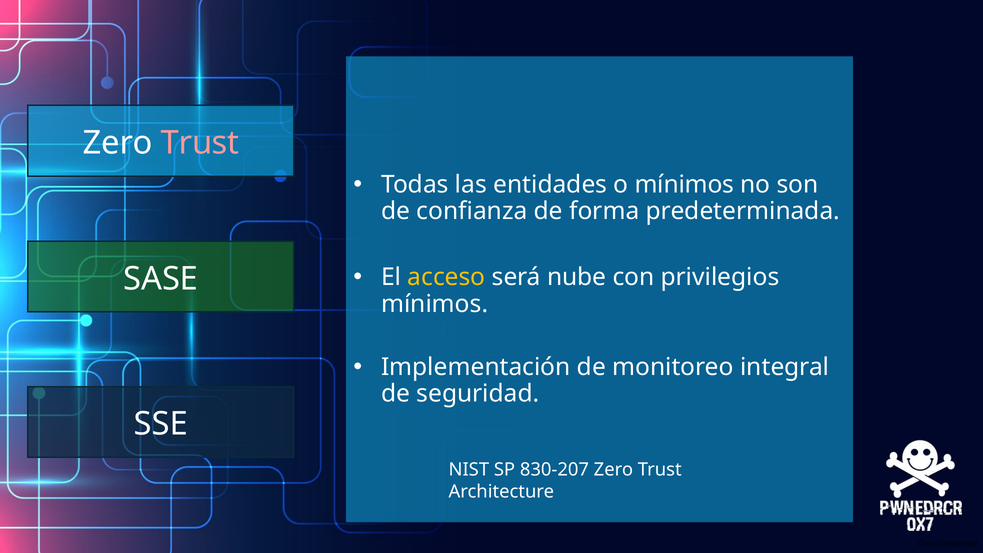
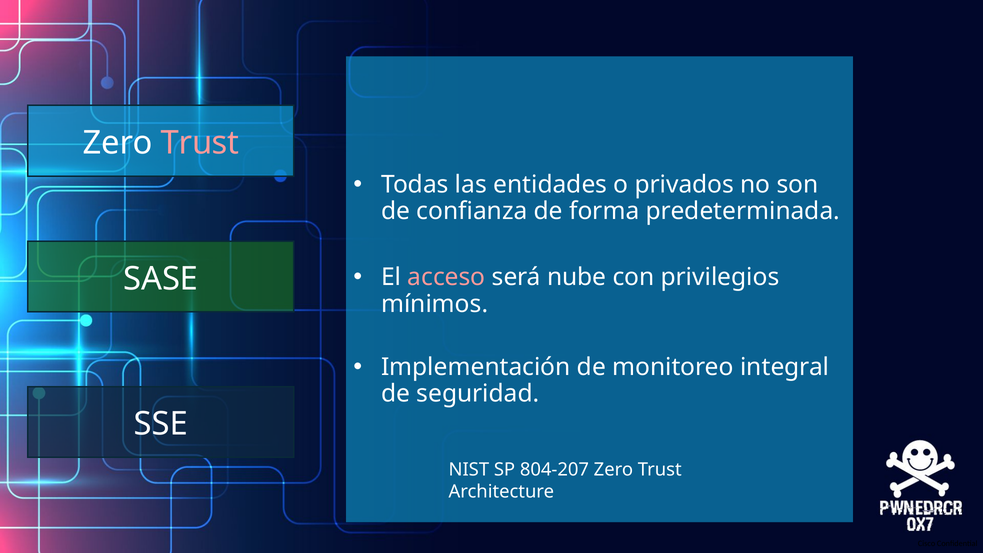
o mínimos: mínimos -> privados
acceso colour: yellow -> pink
830-207: 830-207 -> 804-207
